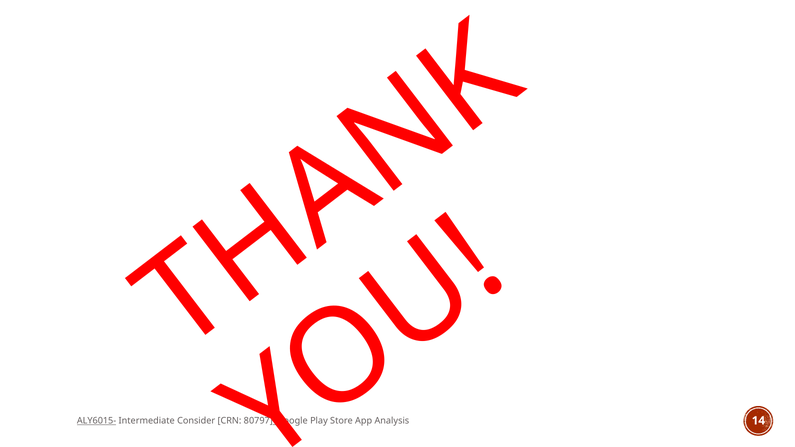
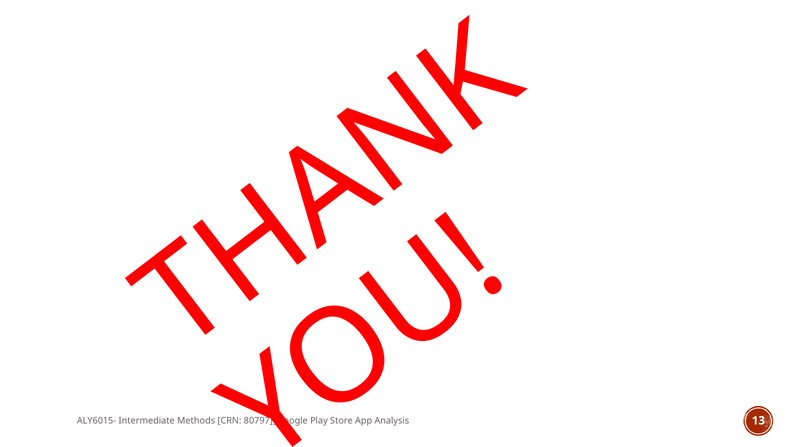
ALY6015- underline: present -> none
Consider: Consider -> Methods
14: 14 -> 13
